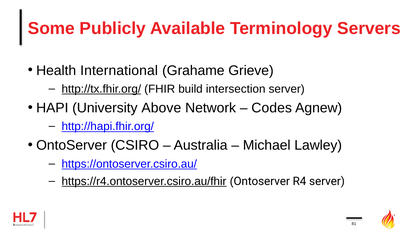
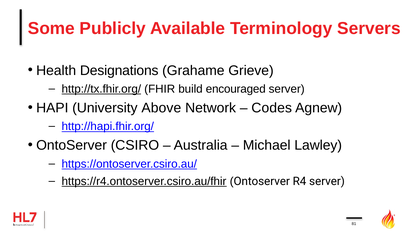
International: International -> Designations
intersection: intersection -> encouraged
